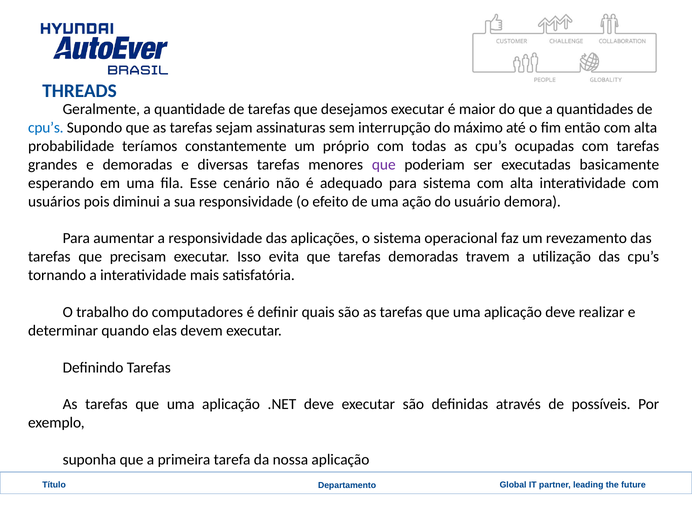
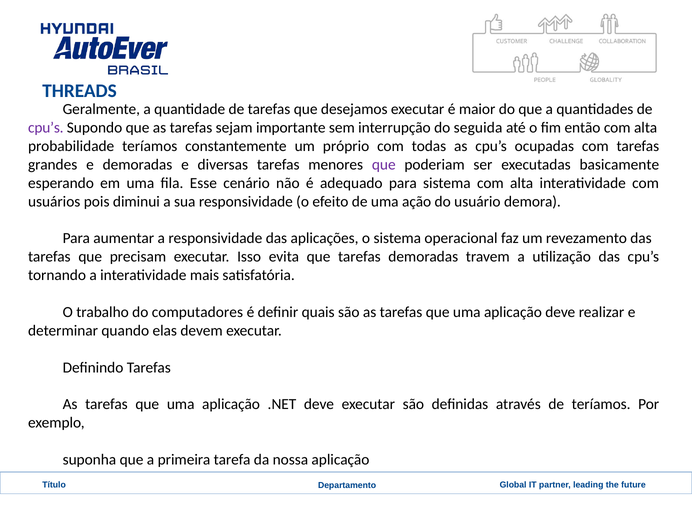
cpu’s at (46, 128) colour: blue -> purple
assinaturas: assinaturas -> importante
máximo: máximo -> seguida
de possíveis: possíveis -> teríamos
